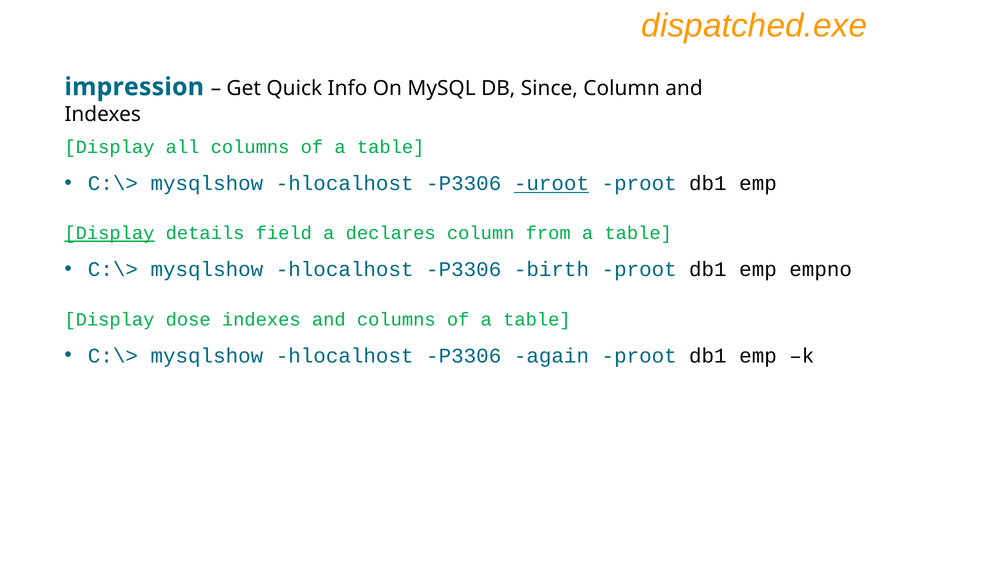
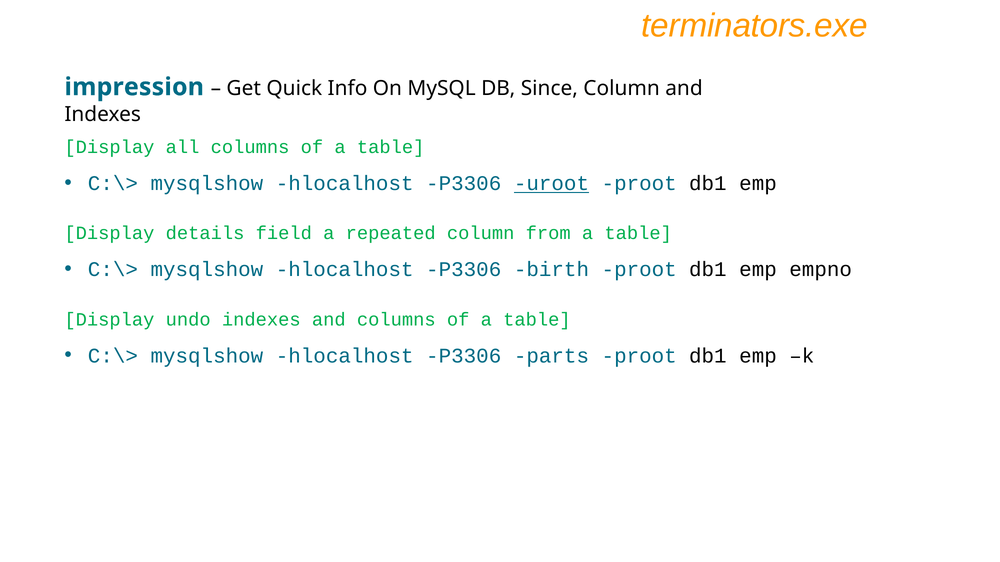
dispatched.exe: dispatched.exe -> terminators.exe
Display at (109, 233) underline: present -> none
declares: declares -> repeated
dose: dose -> undo
again: again -> parts
